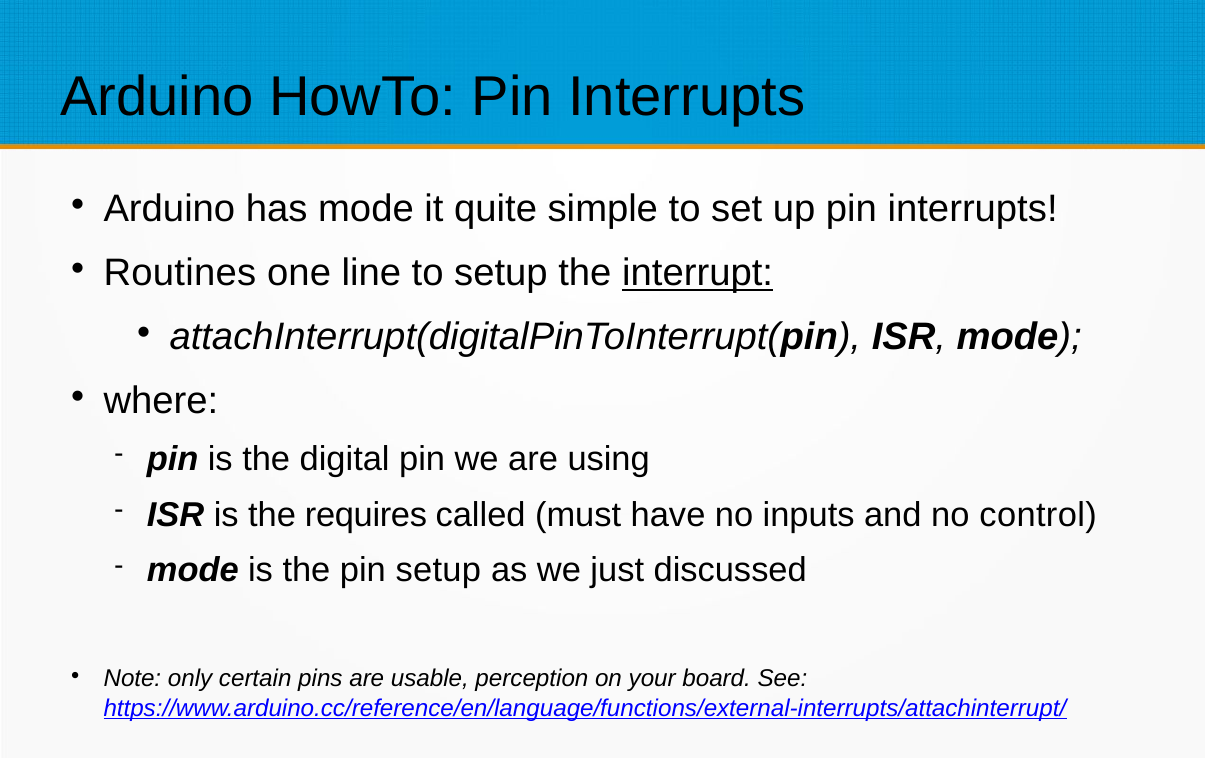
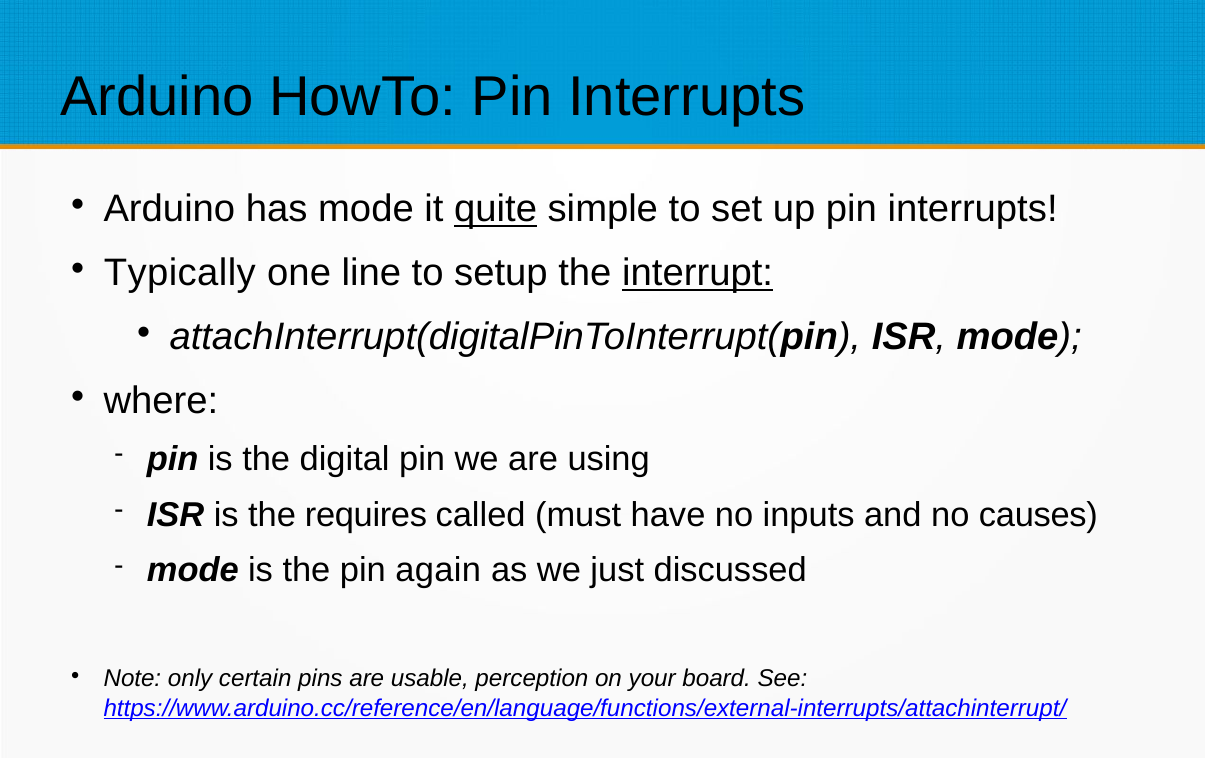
quite underline: none -> present
Routines: Routines -> Typically
control: control -> causes
pin setup: setup -> again
